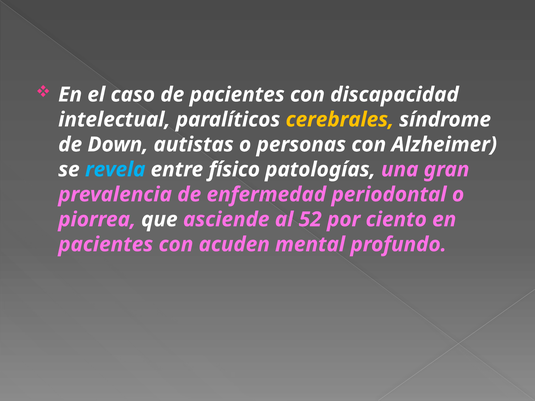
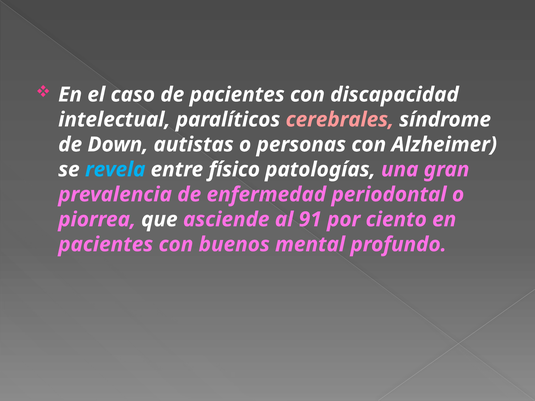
cerebrales colour: yellow -> pink
52: 52 -> 91
acuden: acuden -> buenos
